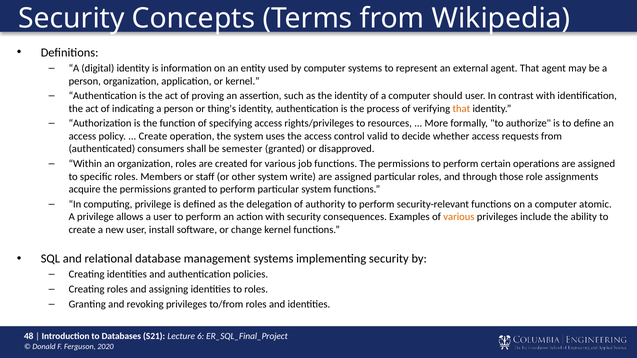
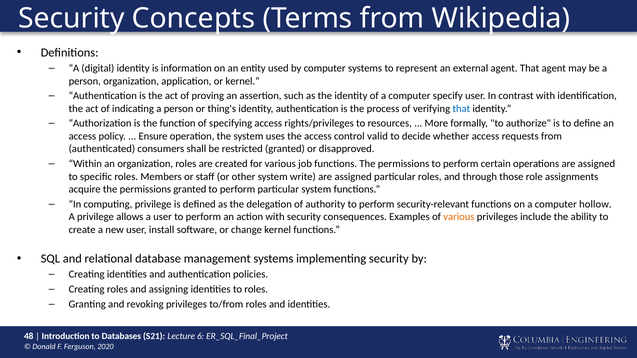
should: should -> specify
that at (461, 109) colour: orange -> blue
Create at (153, 136): Create -> Ensure
semester: semester -> restricted
atomic: atomic -> hollow
